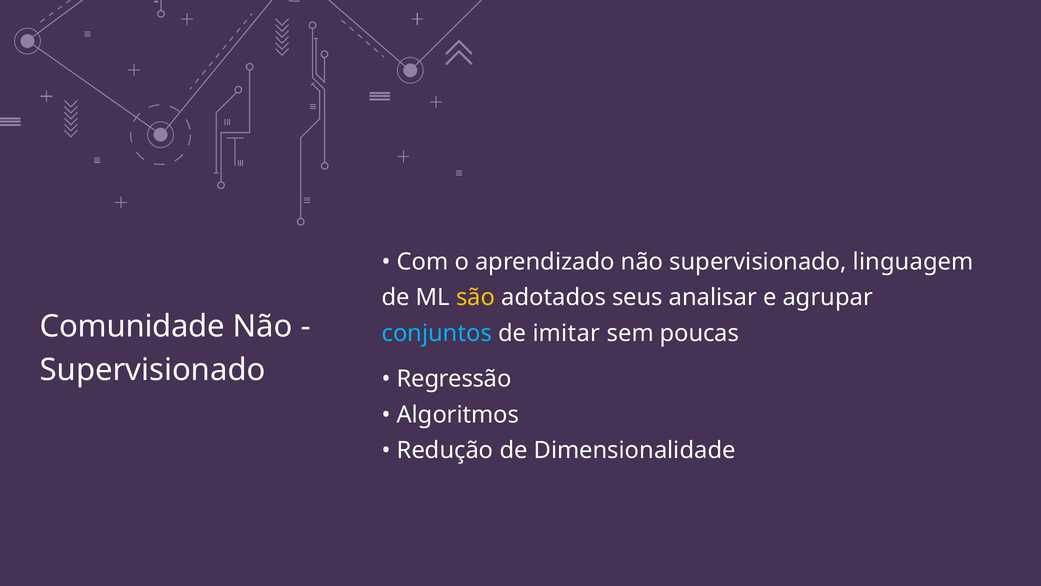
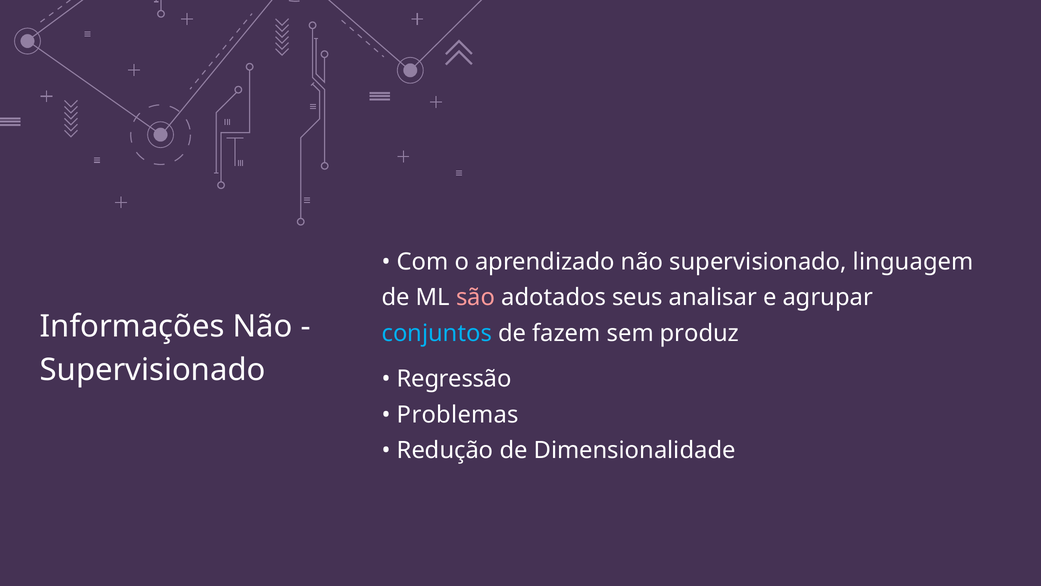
são colour: yellow -> pink
Comunidade: Comunidade -> Informações
imitar: imitar -> fazem
poucas: poucas -> produz
Algoritmos: Algoritmos -> Problemas
